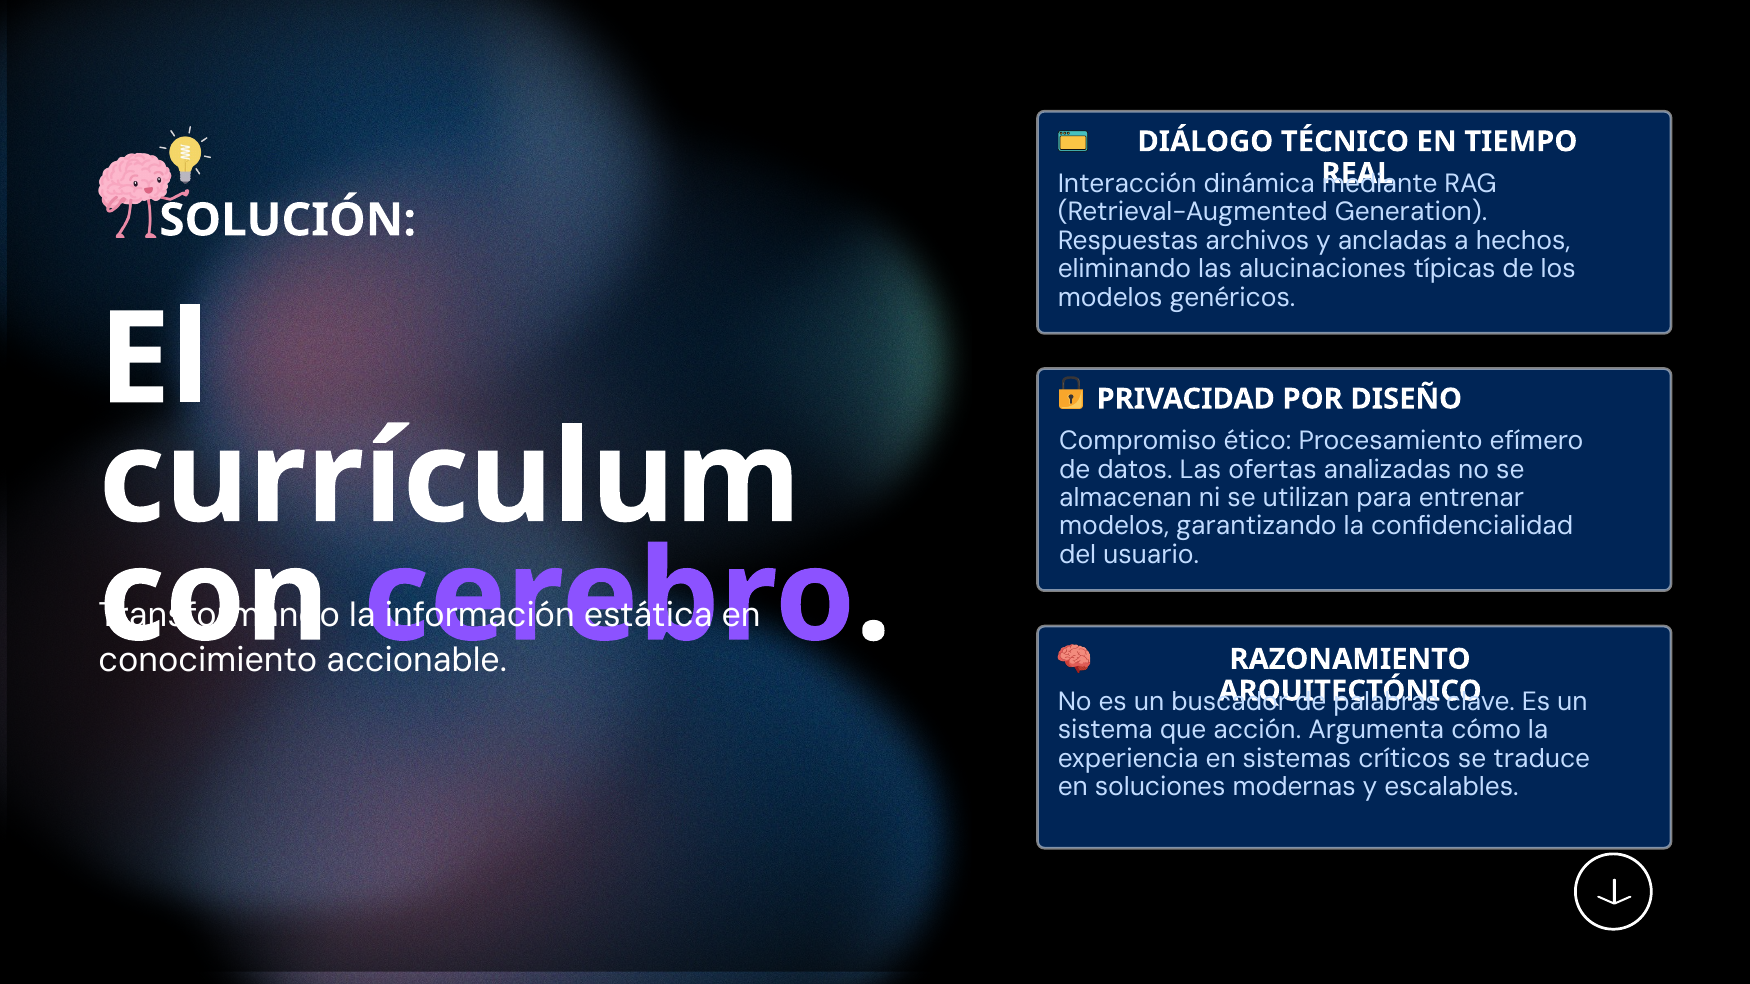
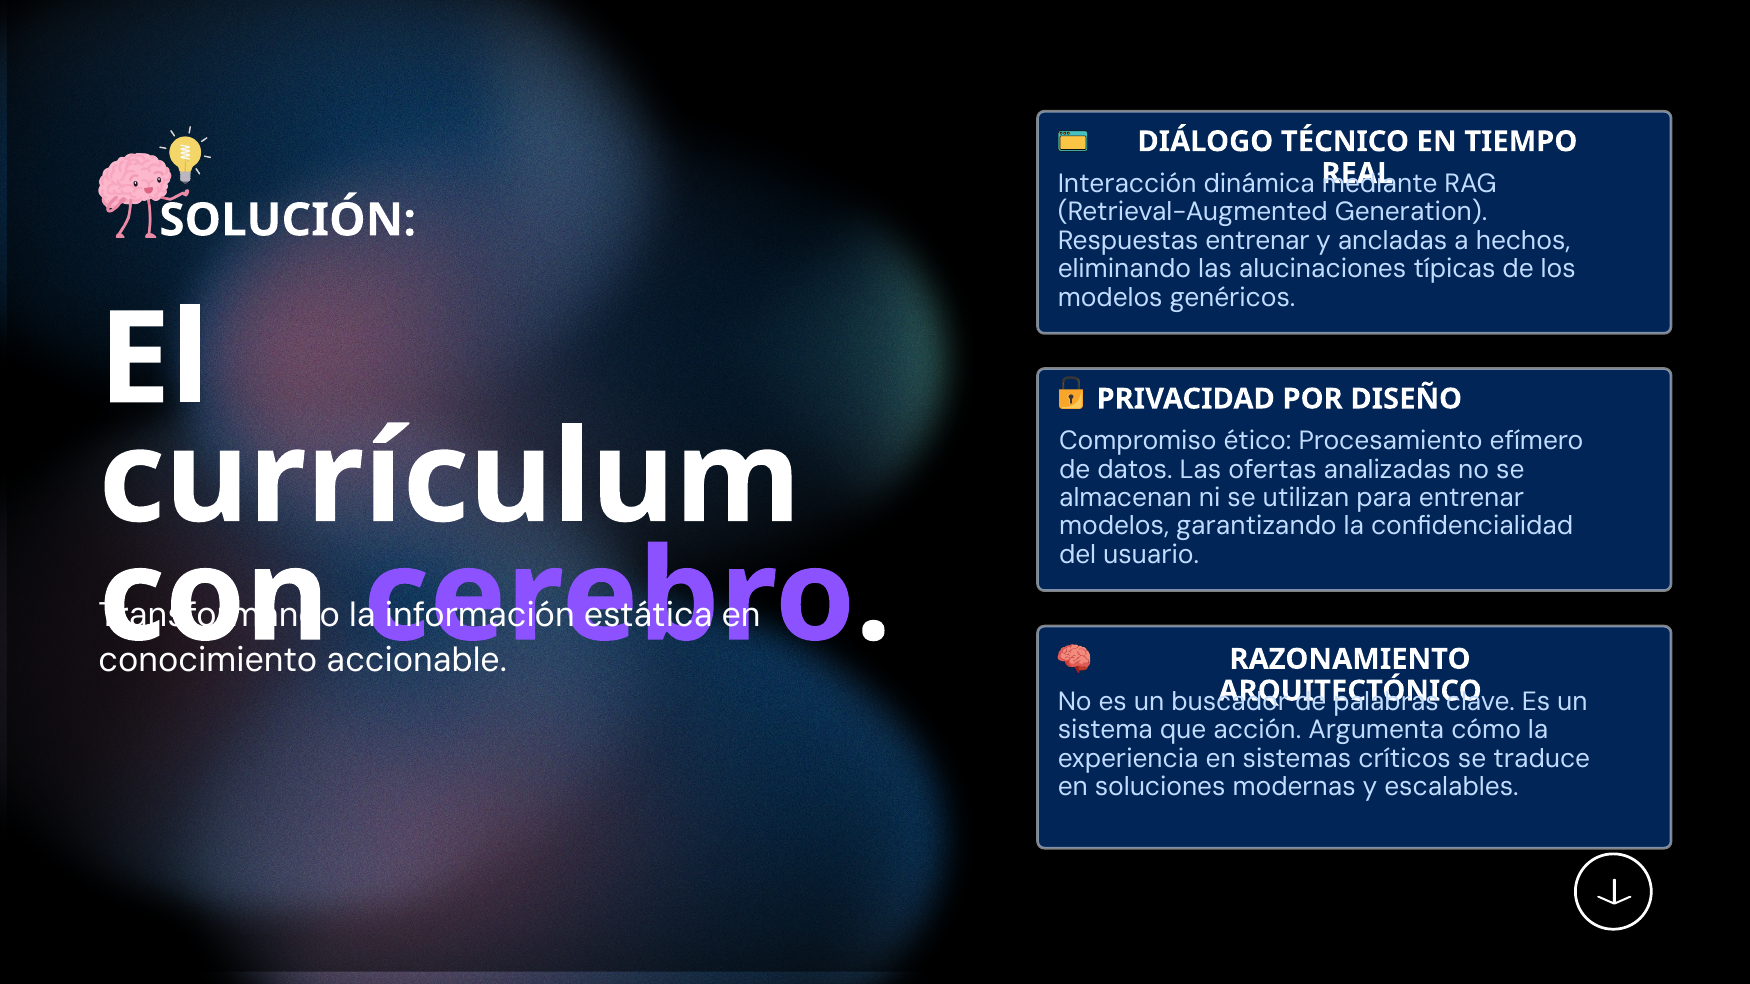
Respuestas archivos: archivos -> entrenar
